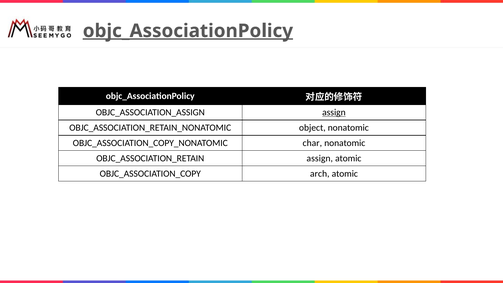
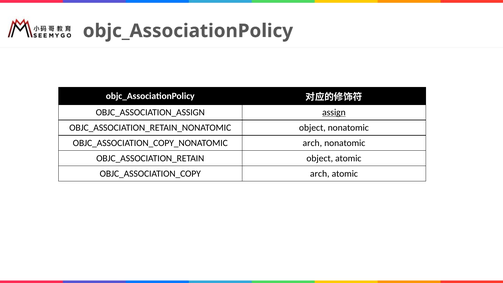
objc_AssociationPolicy at (188, 31) underline: present -> none
char at (312, 143): char -> arch
assign at (320, 158): assign -> object
